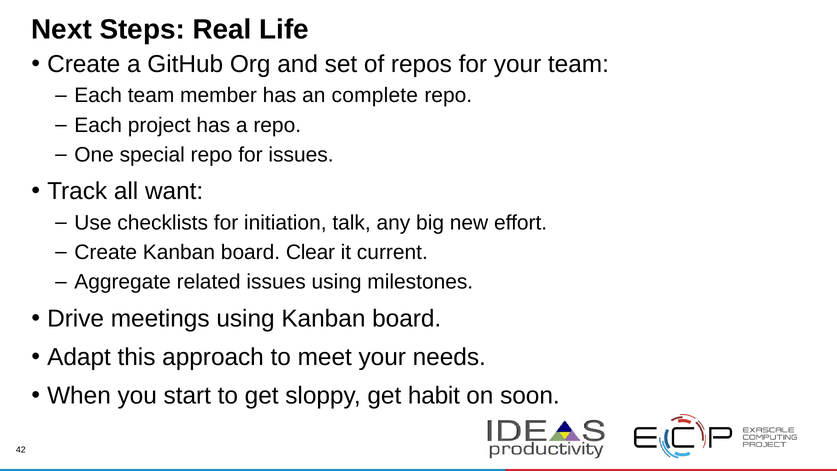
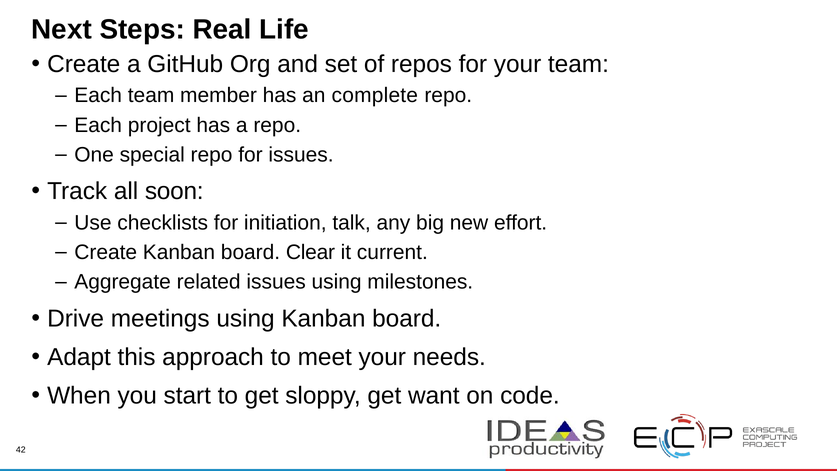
want: want -> soon
habit: habit -> want
soon: soon -> code
